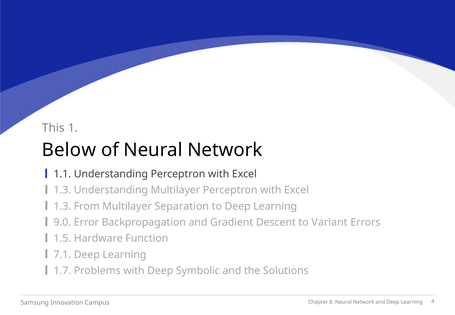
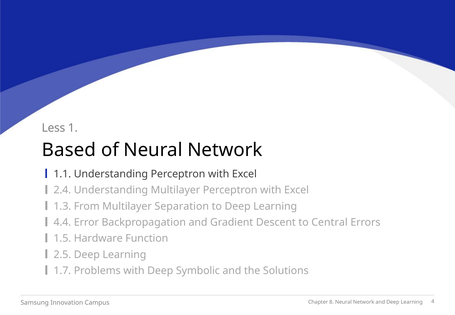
This: This -> Less
Below: Below -> Based
1.3 at (62, 190): 1.3 -> 2.4
9.0: 9.0 -> 4.4
Variant: Variant -> Central
7.1: 7.1 -> 2.5
